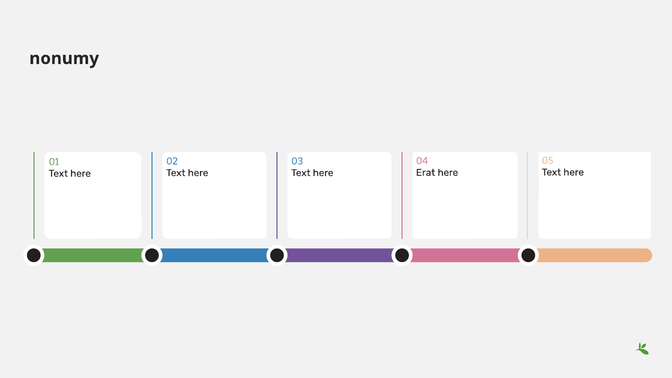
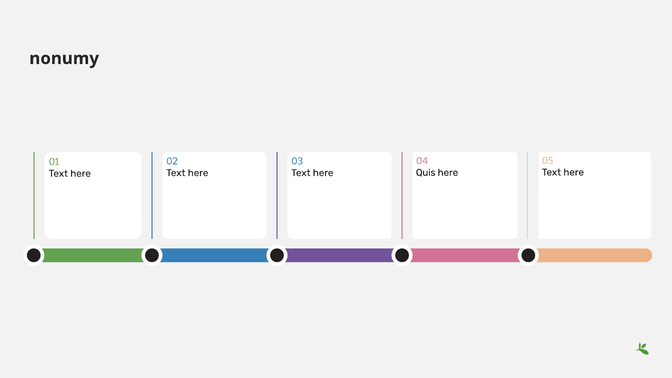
Erat: Erat -> Quis
